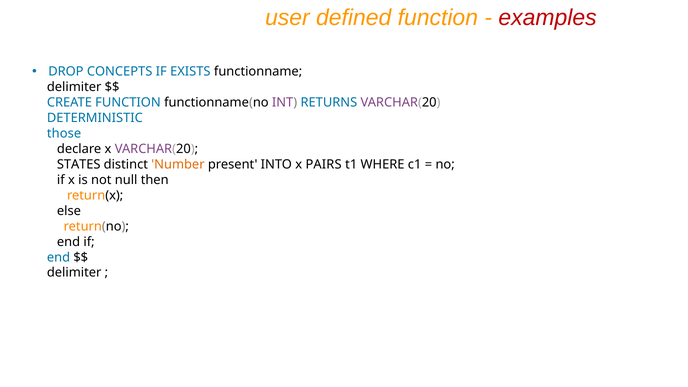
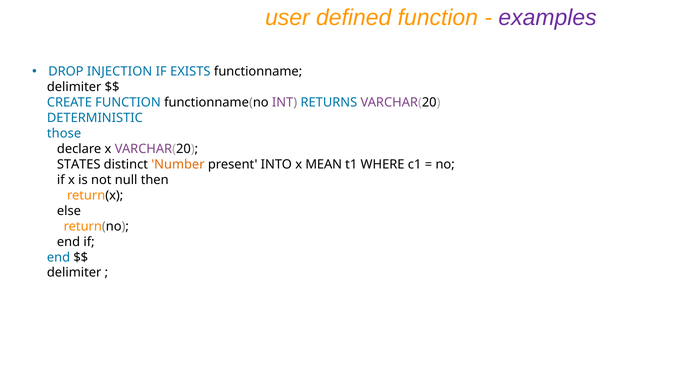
examples colour: red -> purple
CONCEPTS: CONCEPTS -> INJECTION
PAIRS: PAIRS -> MEAN
